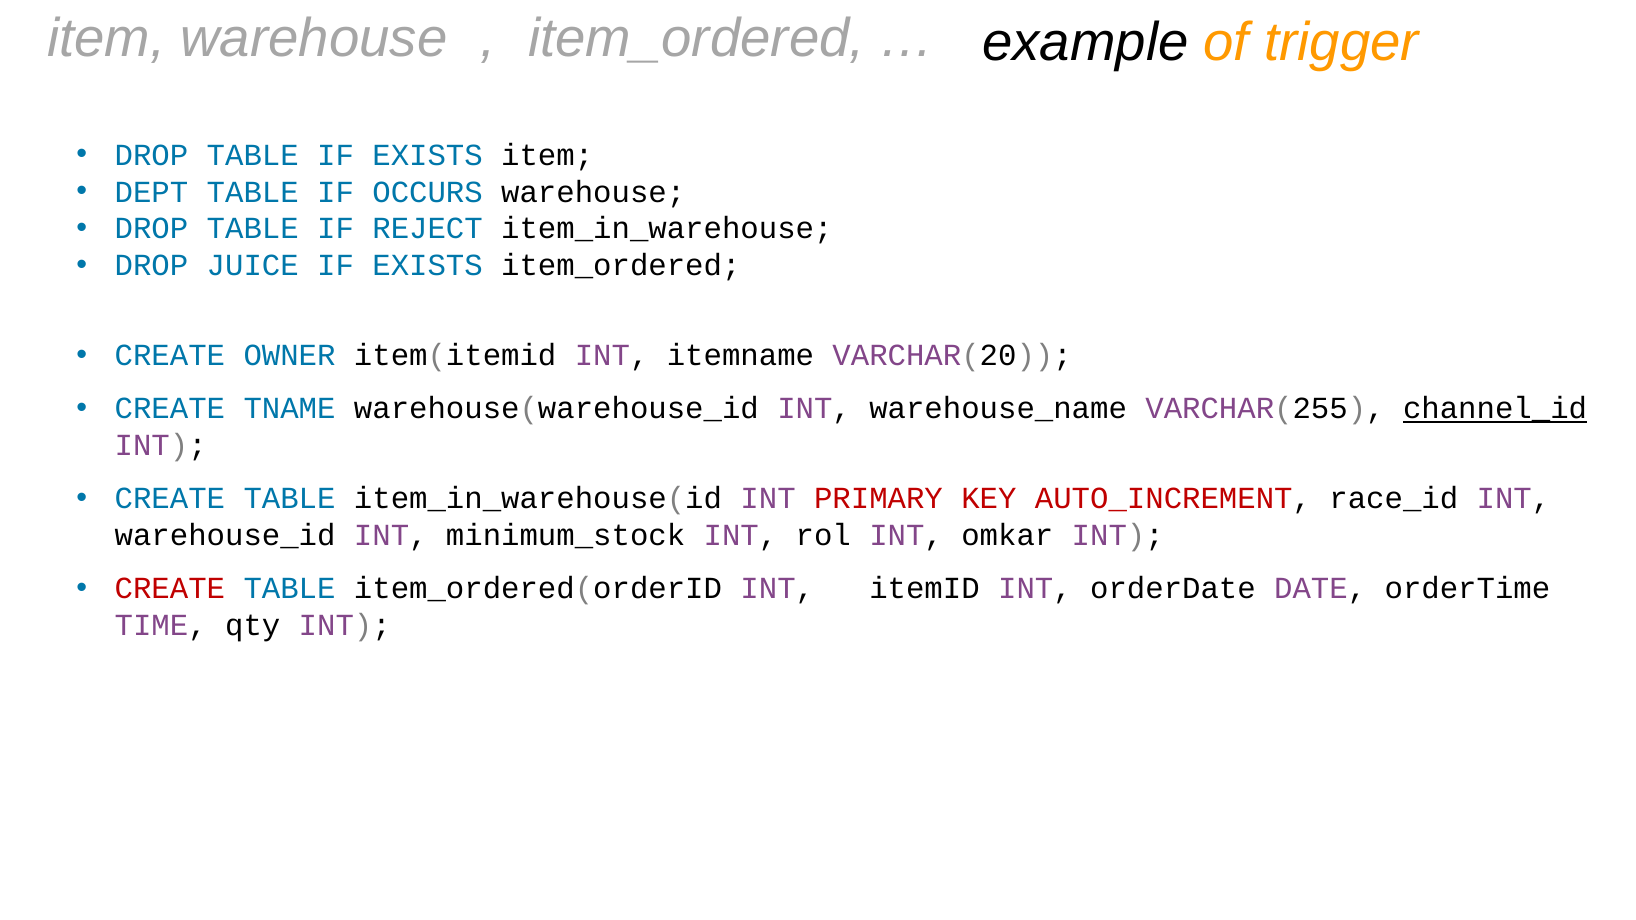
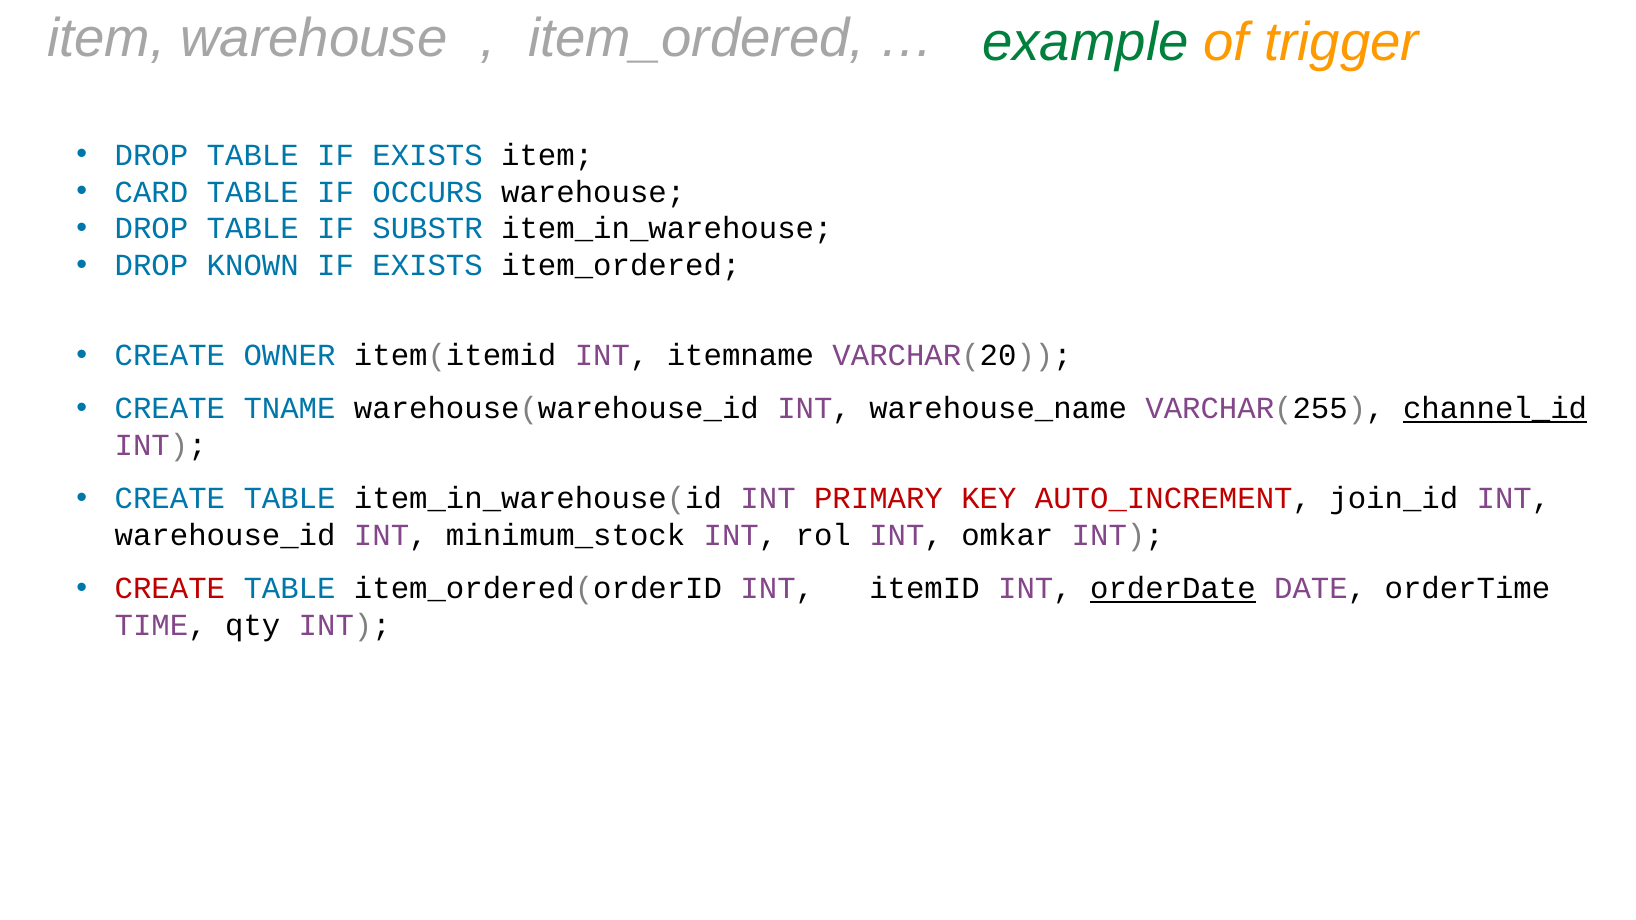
example colour: black -> green
DEPT: DEPT -> CARD
REJECT: REJECT -> SUBSTR
JUICE: JUICE -> KNOWN
race_id: race_id -> join_id
orderDate underline: none -> present
